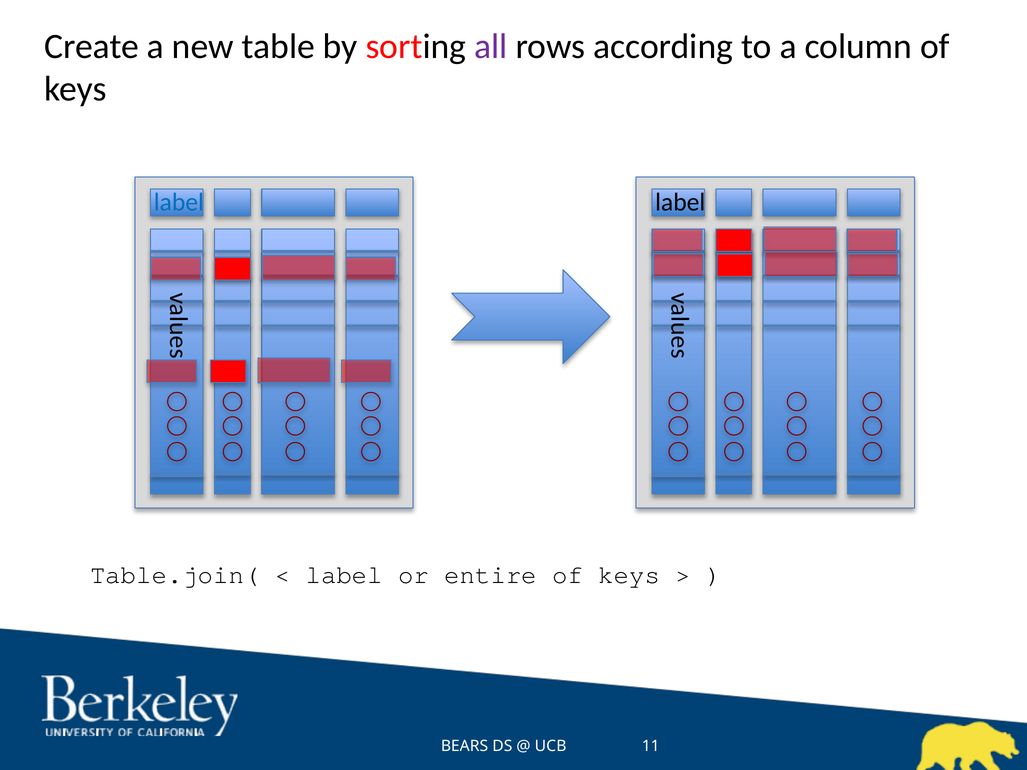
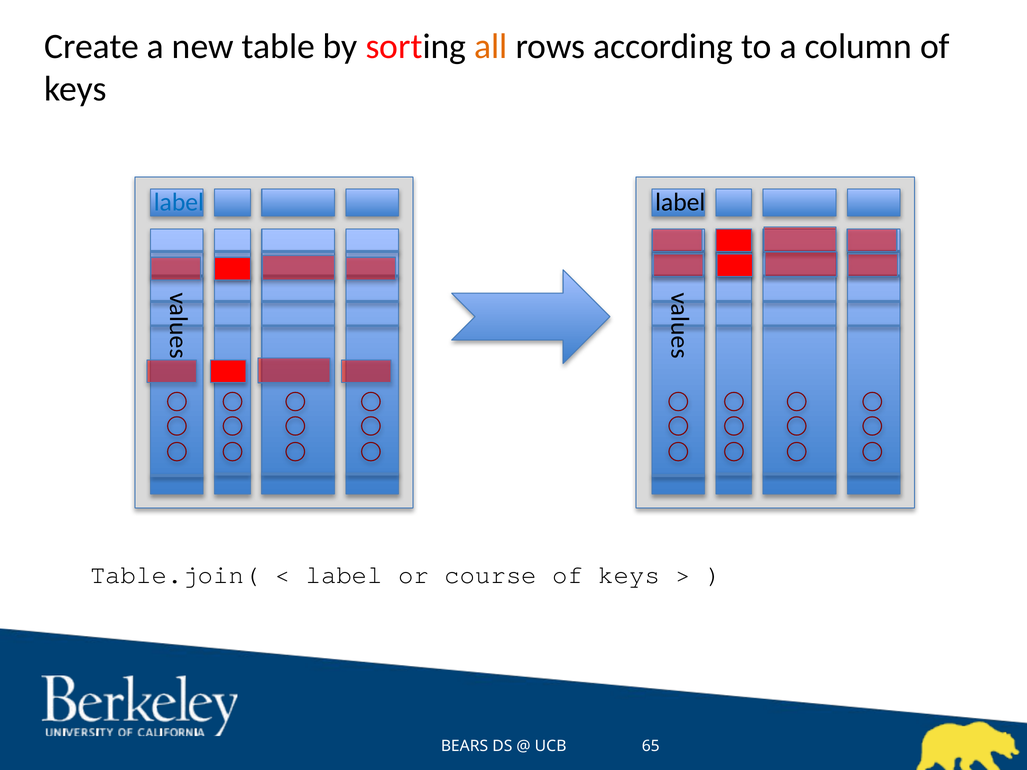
all colour: purple -> orange
entire: entire -> course
11: 11 -> 65
